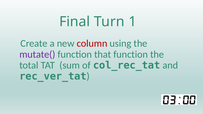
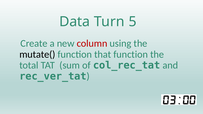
Final: Final -> Data
1: 1 -> 5
mutate( colour: purple -> black
